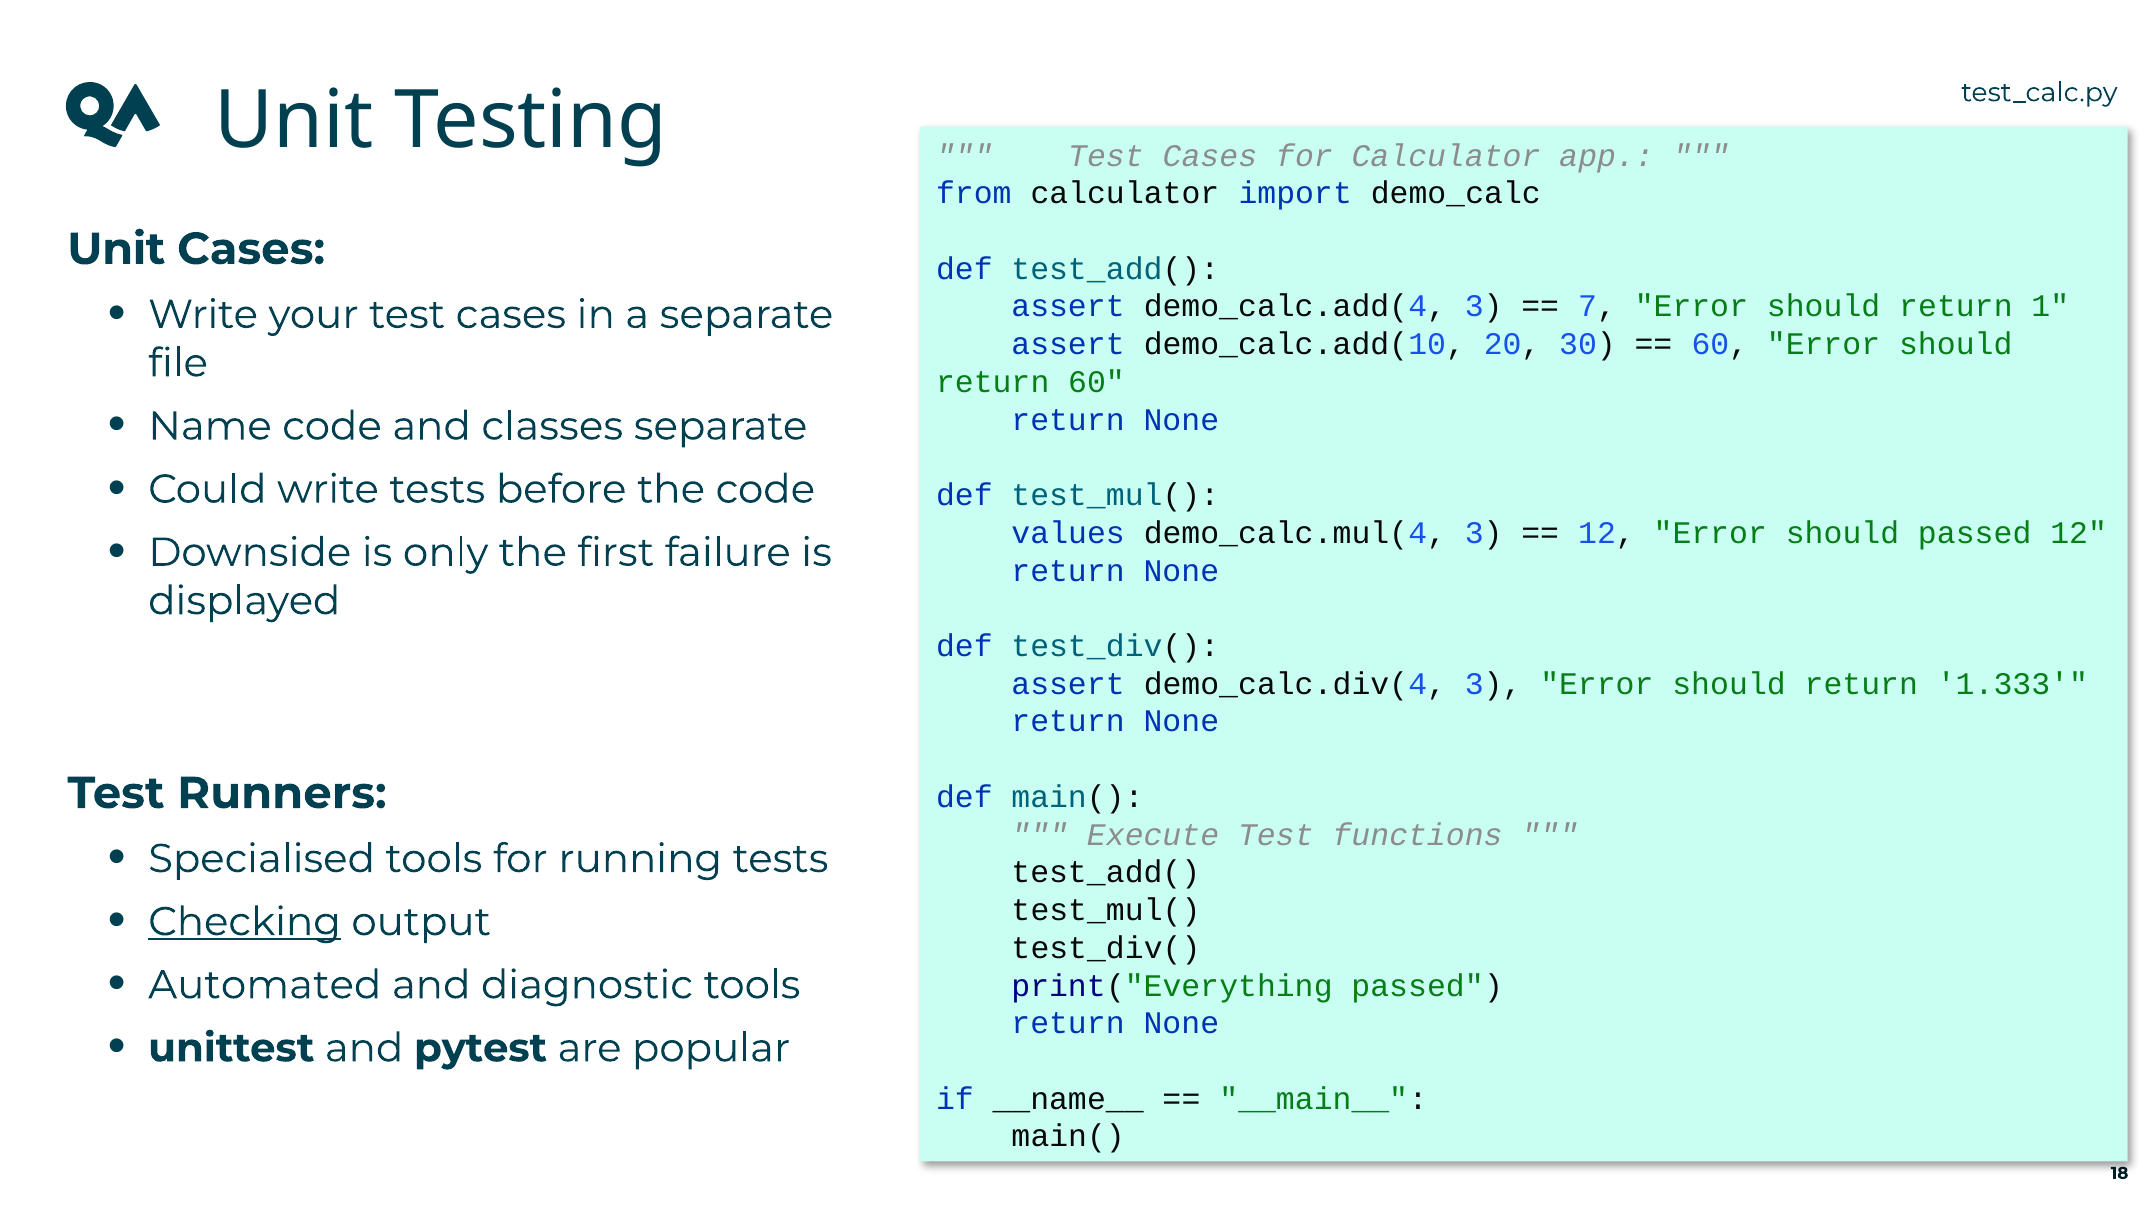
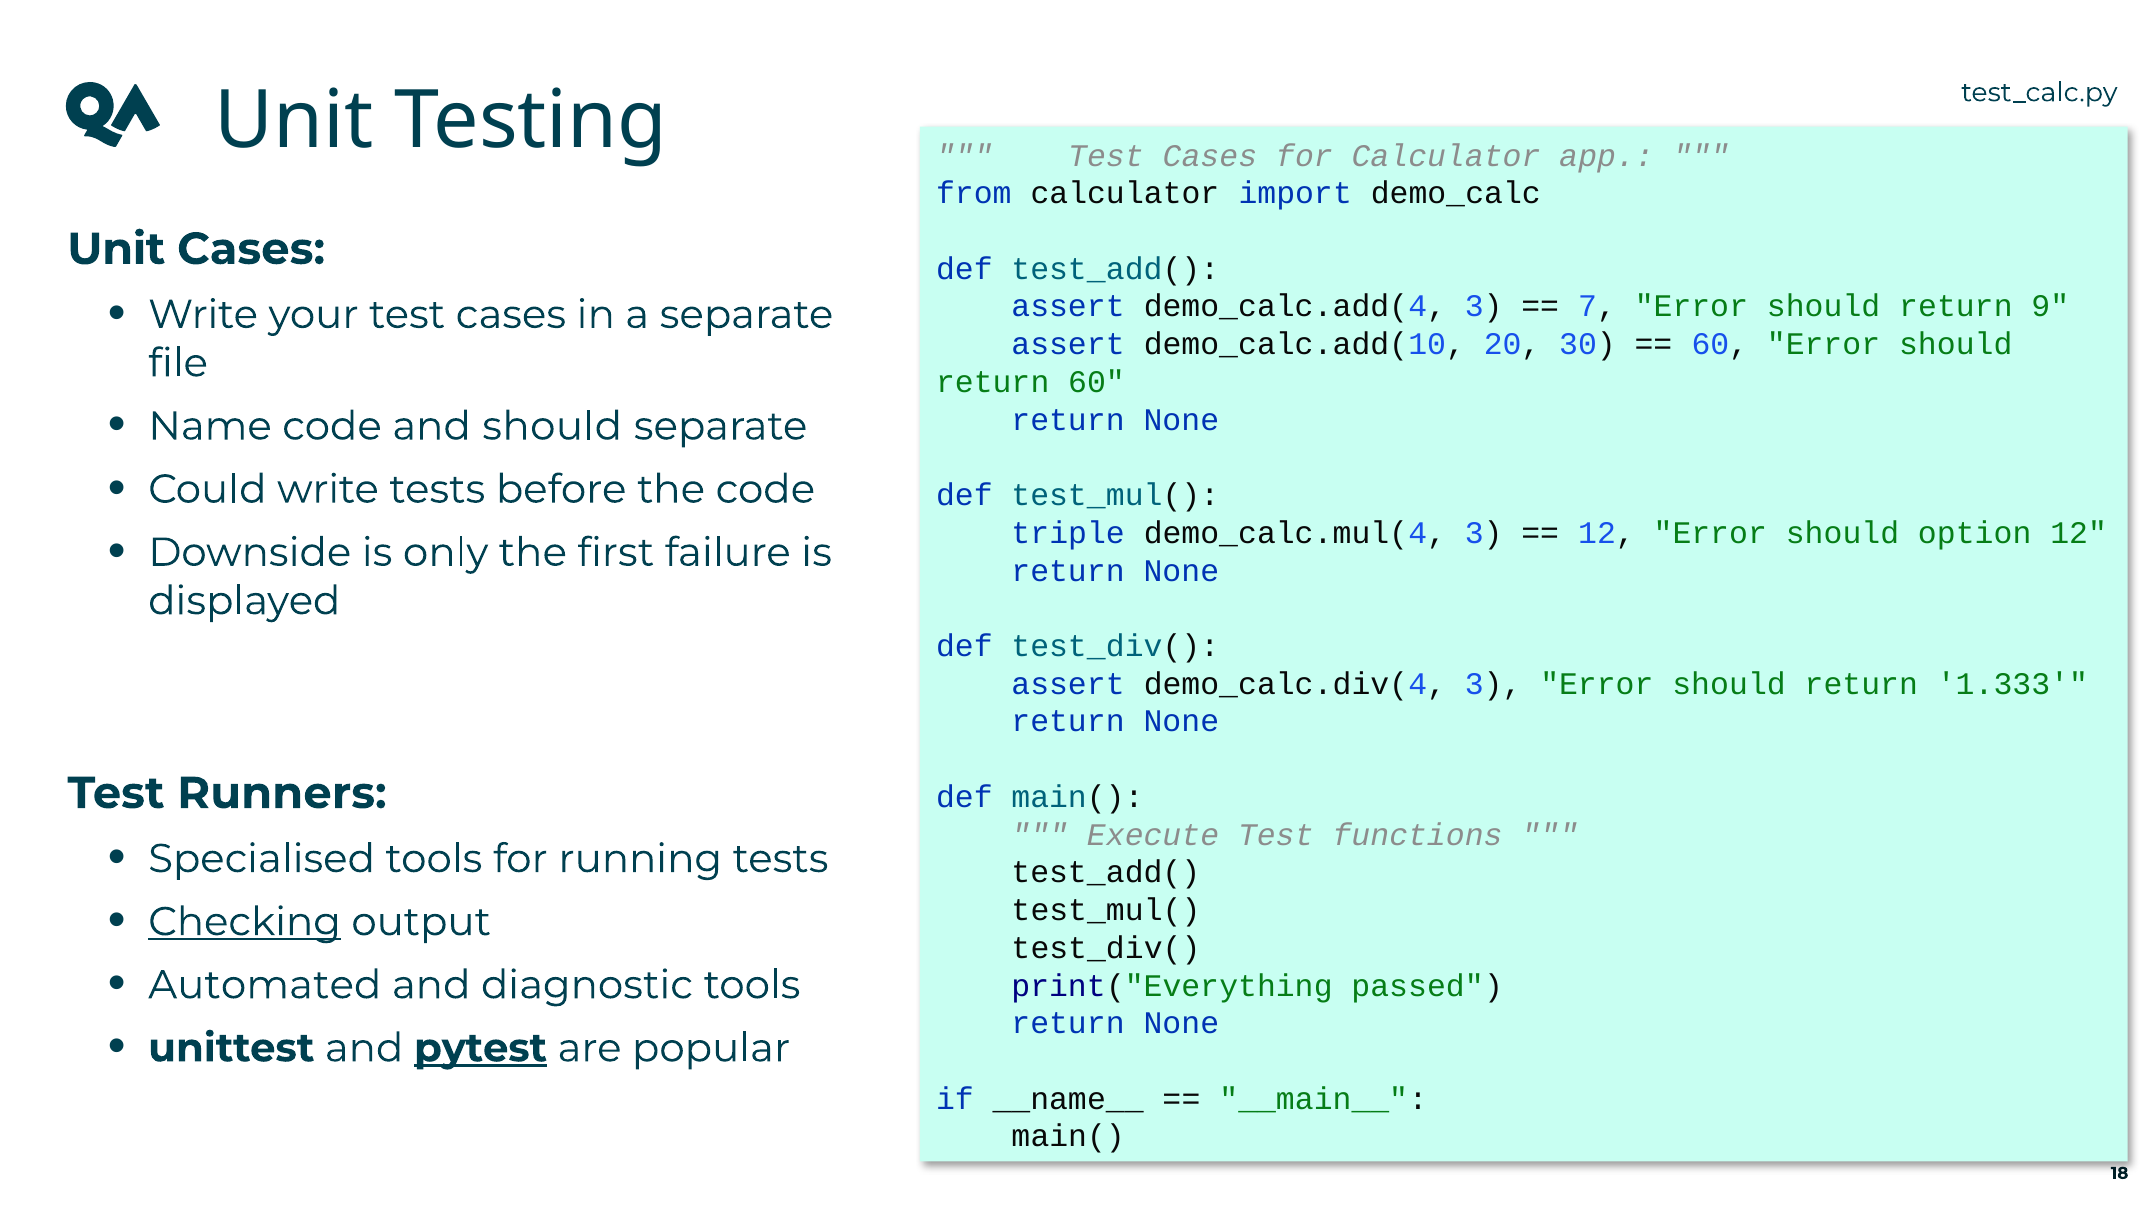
1: 1 -> 9
and classes: classes -> should
values: values -> triple
should passed: passed -> option
pytest underline: none -> present
